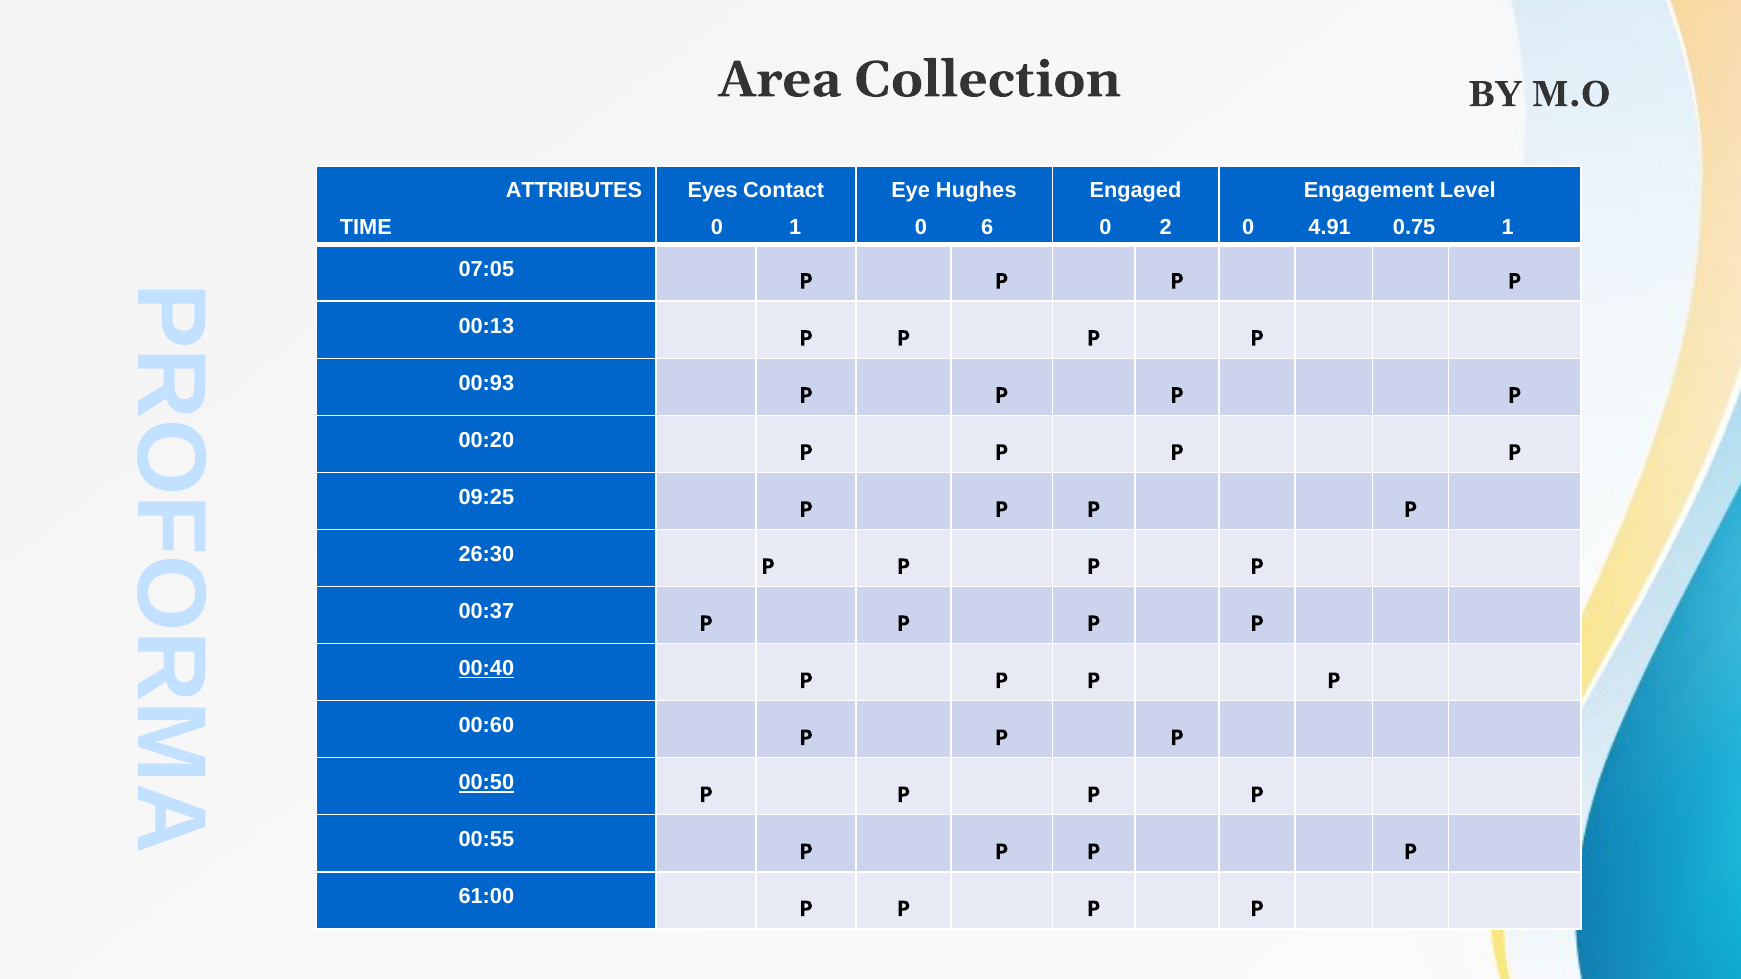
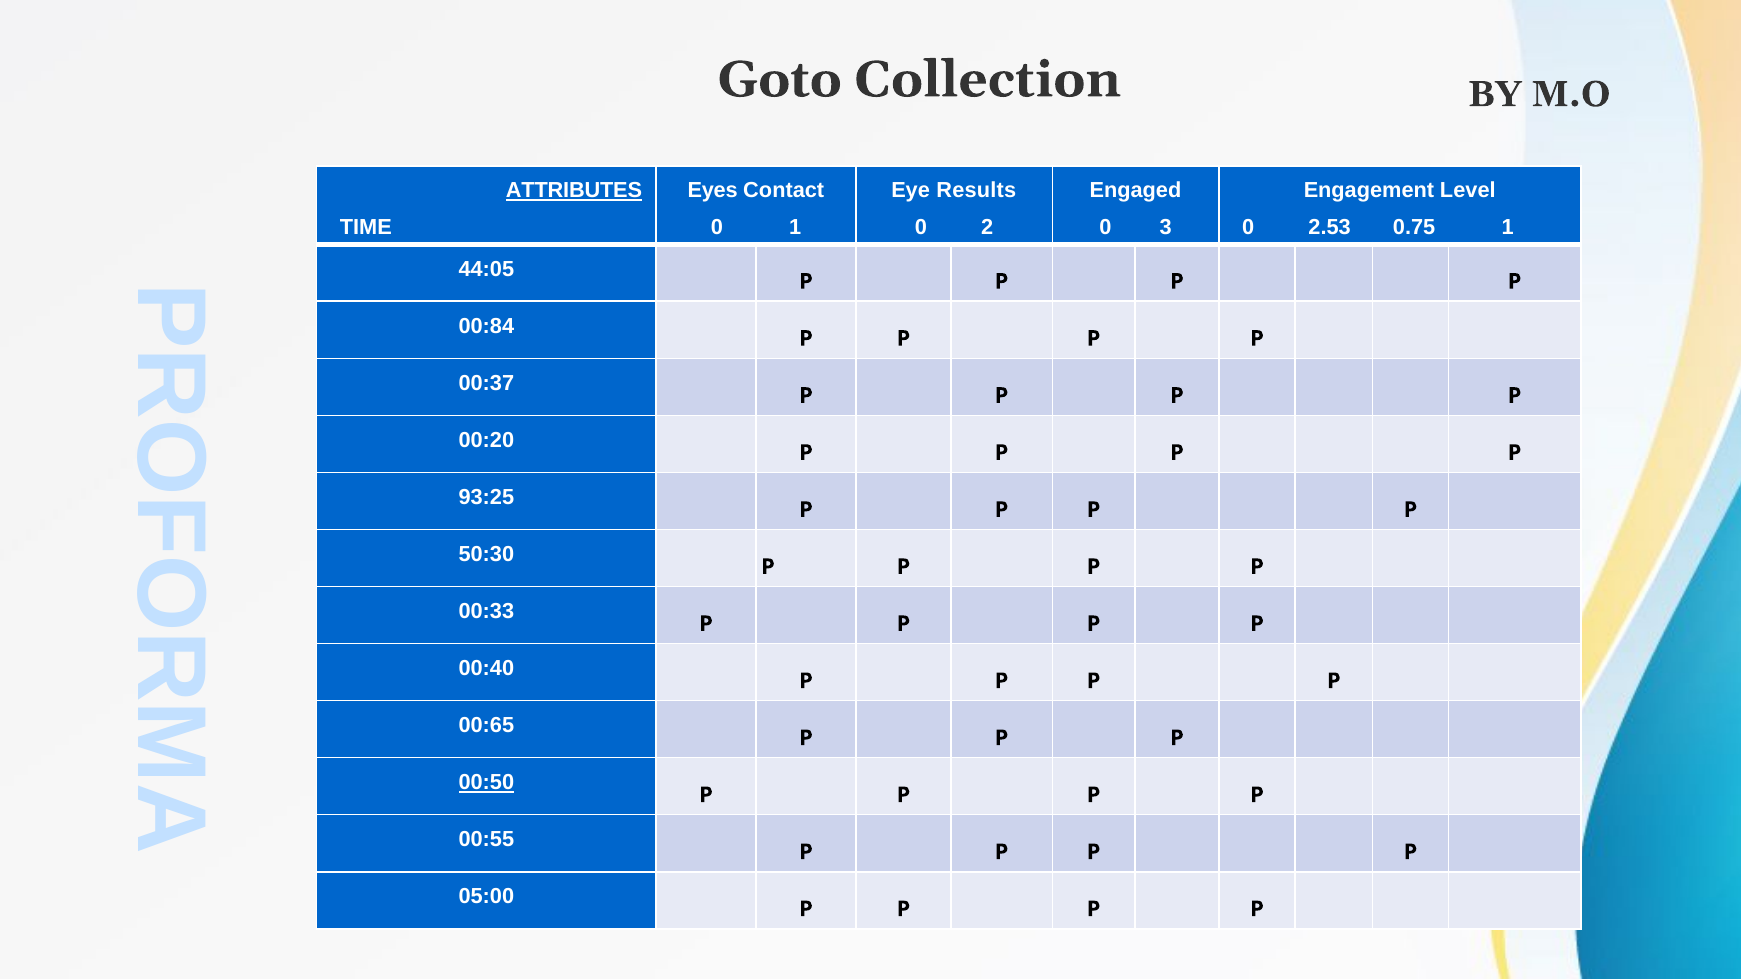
Area: Area -> Goto
ATTRIBUTES underline: none -> present
Hughes: Hughes -> Results
6: 6 -> 2
2: 2 -> 3
4.91: 4.91 -> 2.53
07:05: 07:05 -> 44:05
00:13: 00:13 -> 00:84
00:93: 00:93 -> 00:37
09:25: 09:25 -> 93:25
26:30: 26:30 -> 50:30
00:37: 00:37 -> 00:33
00:40 underline: present -> none
00:60: 00:60 -> 00:65
61:00: 61:00 -> 05:00
